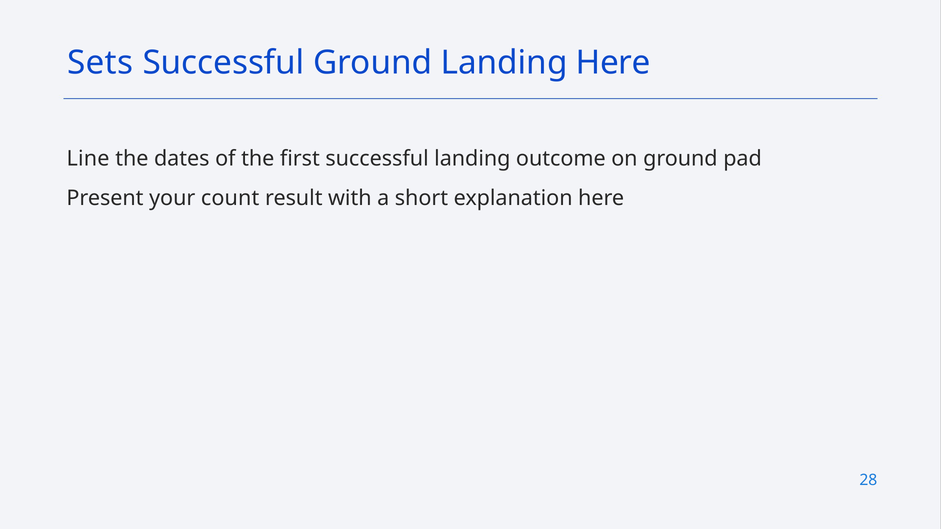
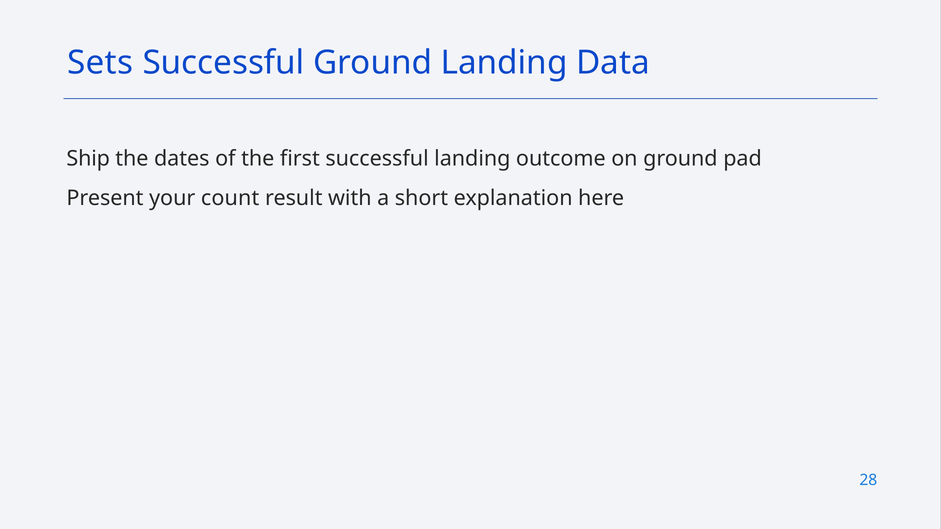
Landing Here: Here -> Data
Line: Line -> Ship
